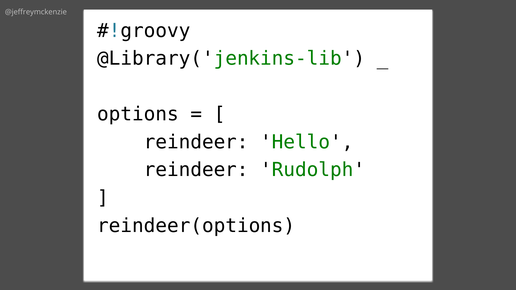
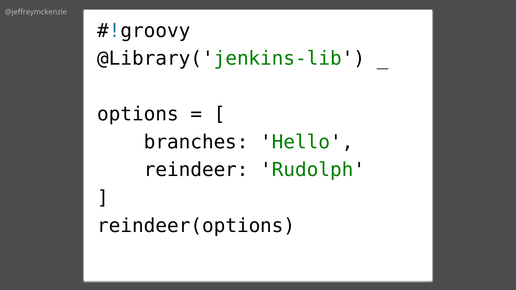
reindeer at (196, 142): reindeer -> branches
